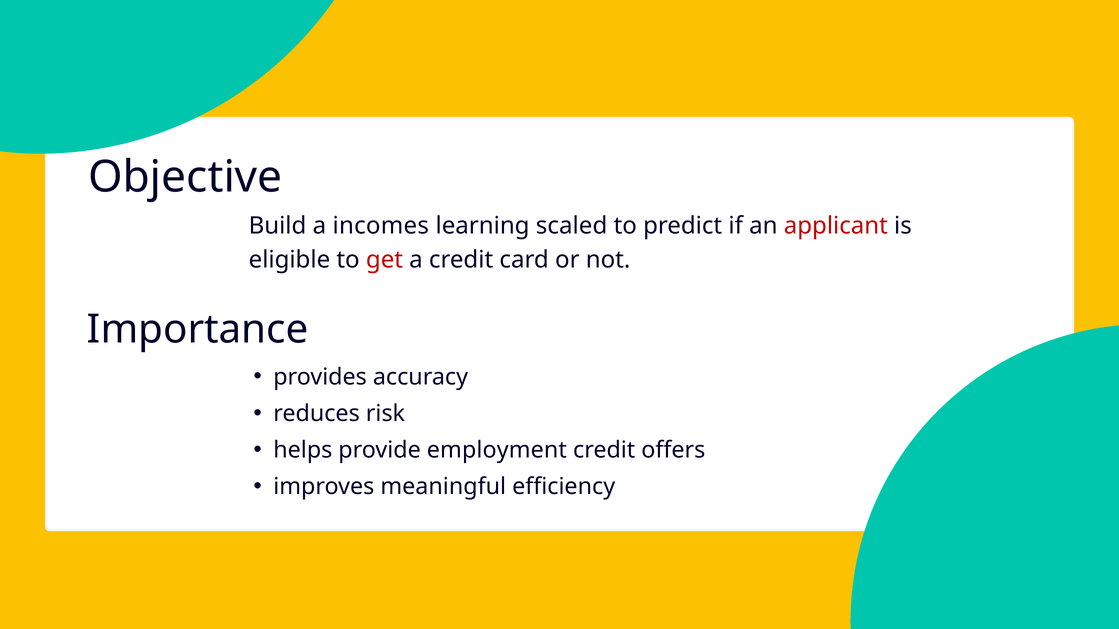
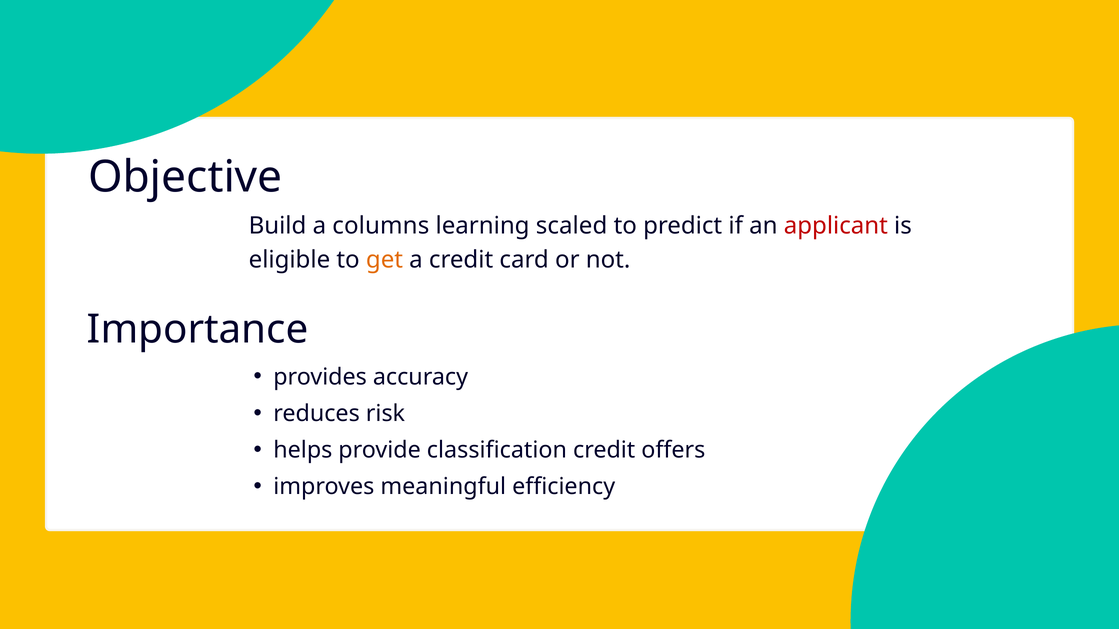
incomes: incomes -> columns
get colour: red -> orange
employment: employment -> classification
